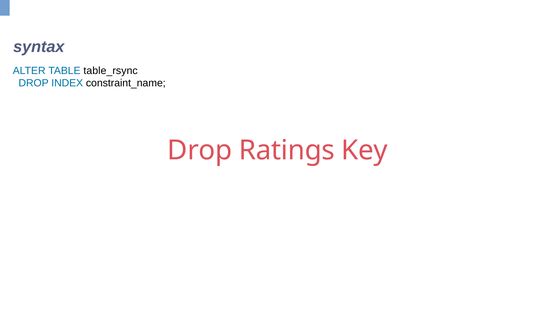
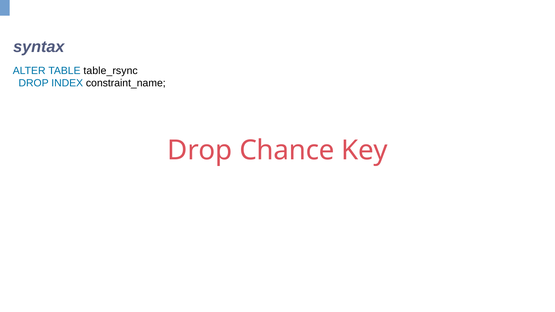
Ratings: Ratings -> Chance
